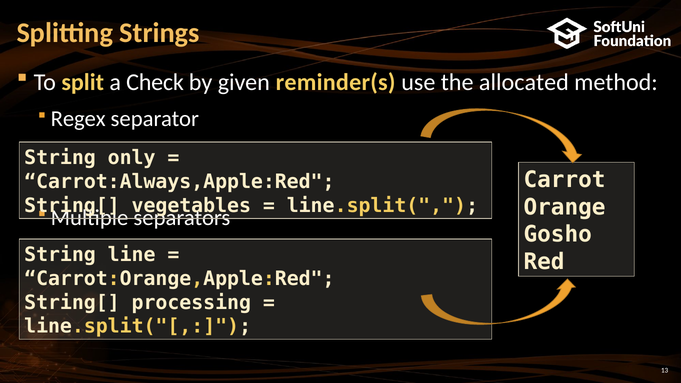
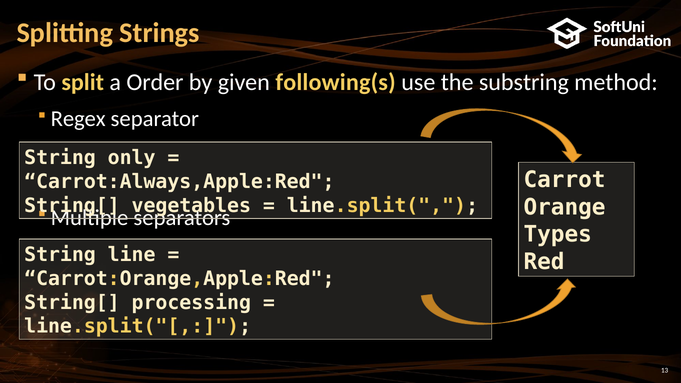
Check: Check -> Order
reminder(s: reminder(s -> following(s
allocated: allocated -> substring
Gosho: Gosho -> Types
